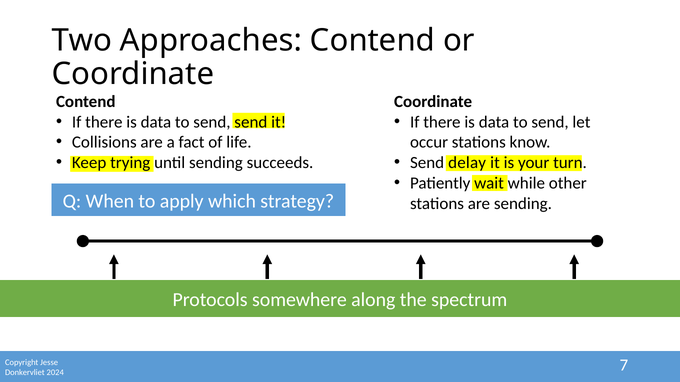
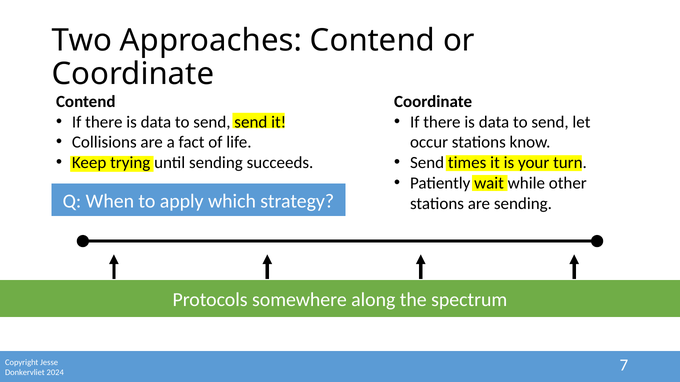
delay: delay -> times
